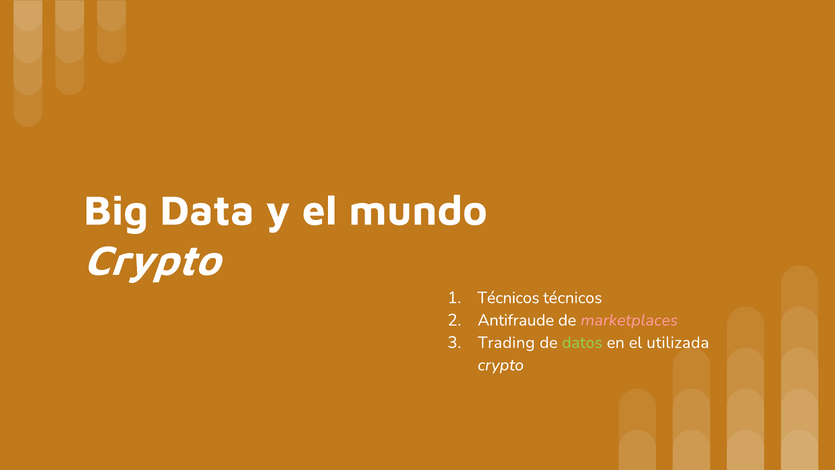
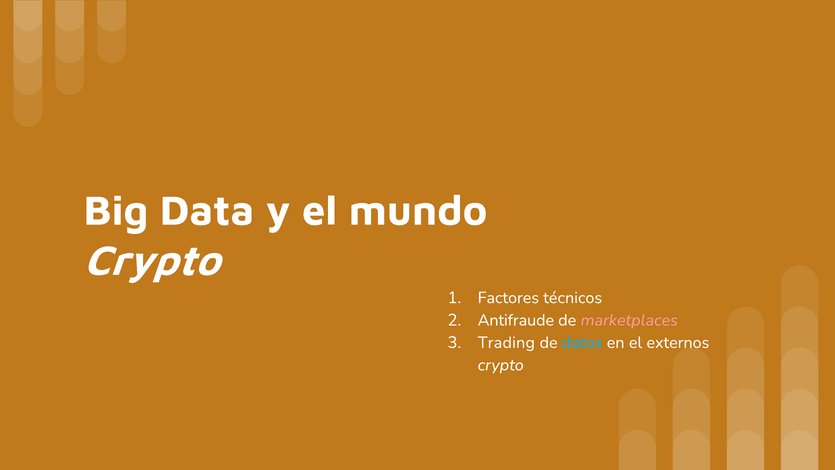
Técnicos at (508, 298): Técnicos -> Factores
datos colour: light green -> light blue
utilizada: utilizada -> externos
